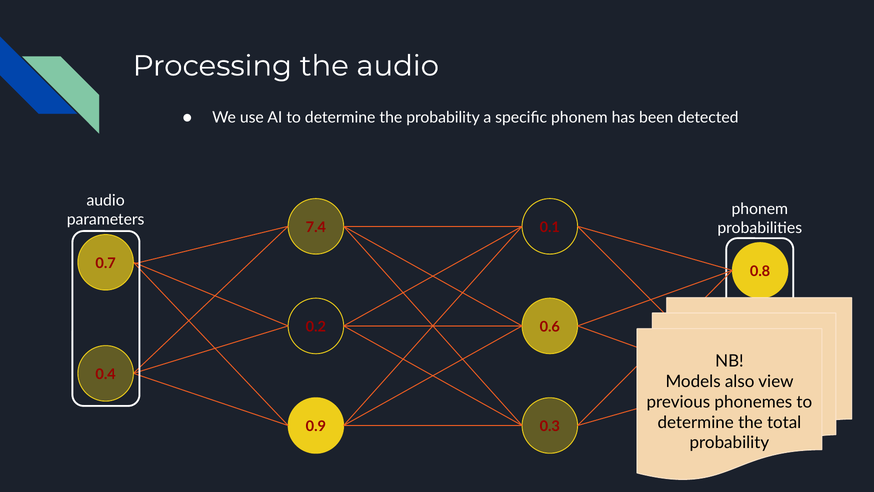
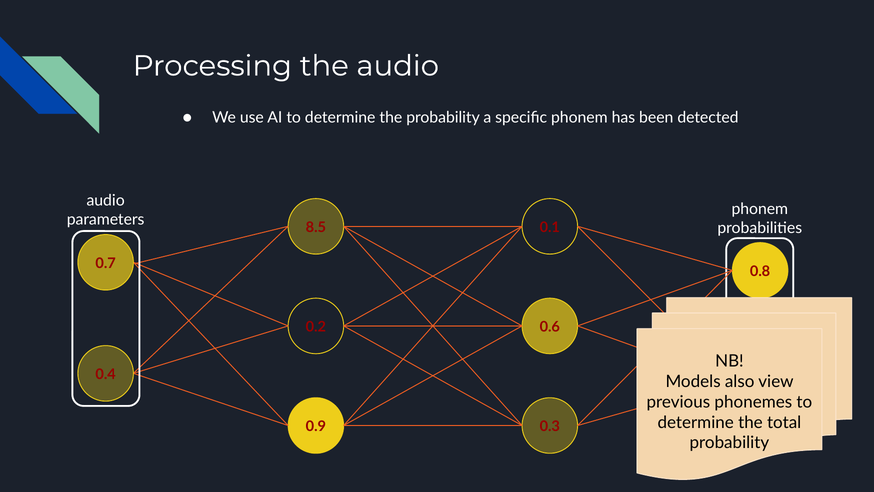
7.4: 7.4 -> 8.5
